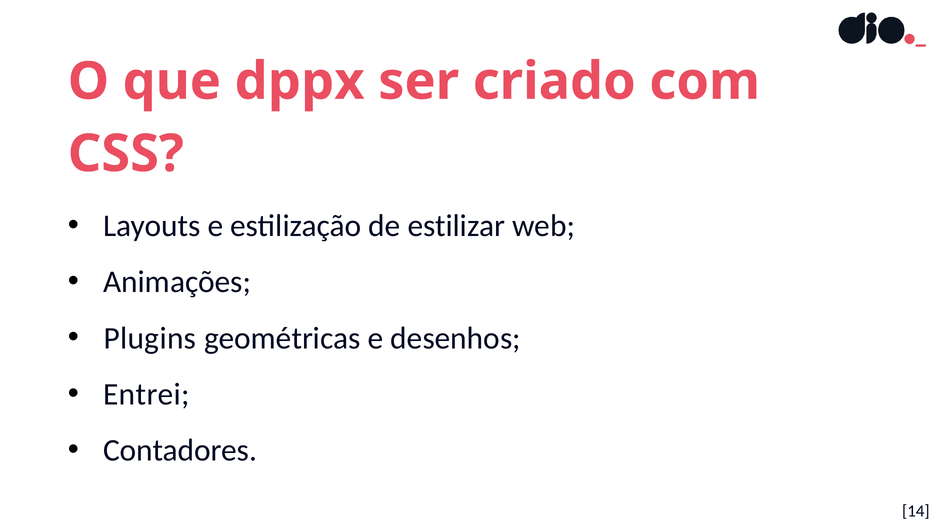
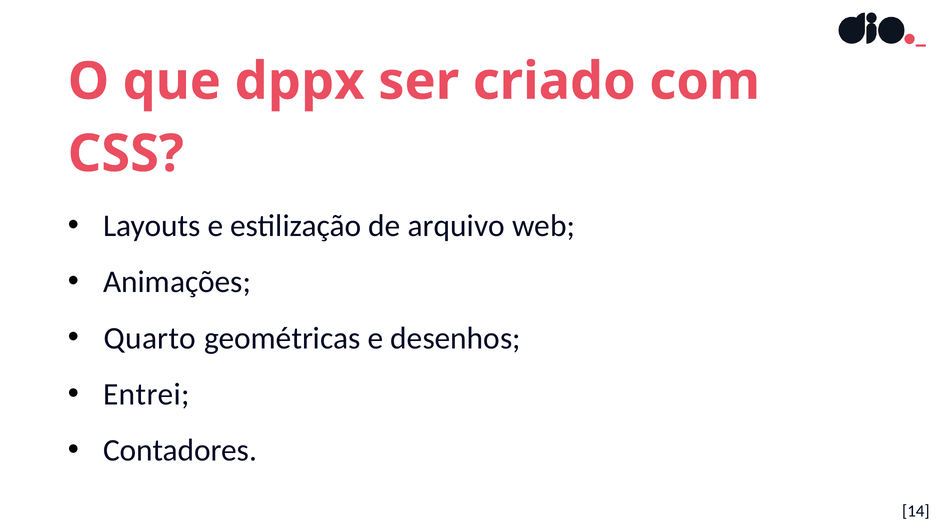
estilizar: estilizar -> arquivo
Plugins: Plugins -> Quarto
